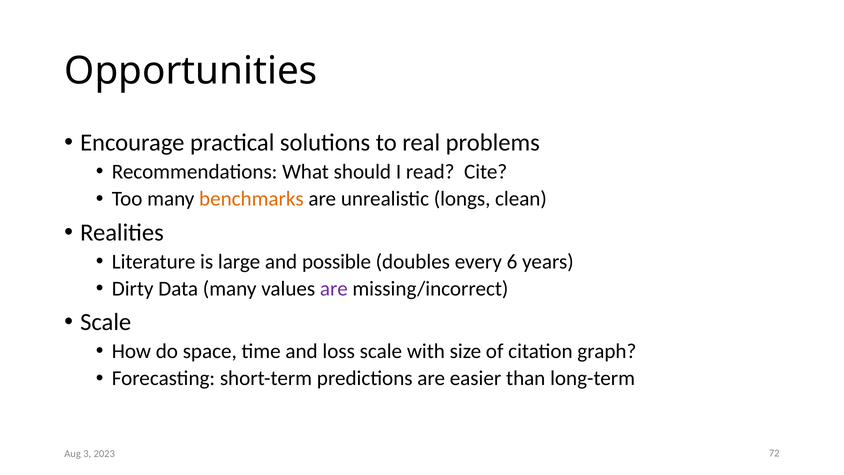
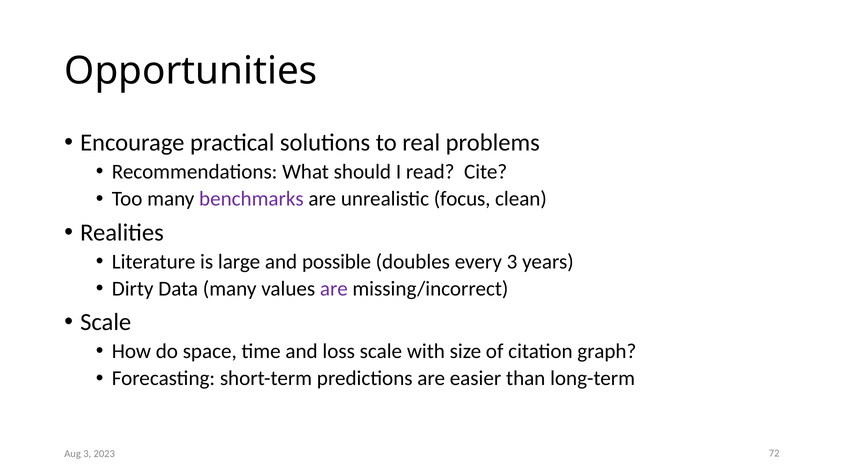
benchmarks colour: orange -> purple
longs: longs -> focus
every 6: 6 -> 3
